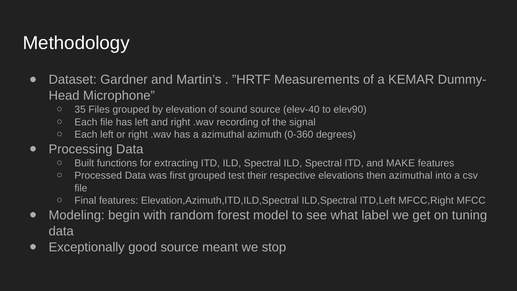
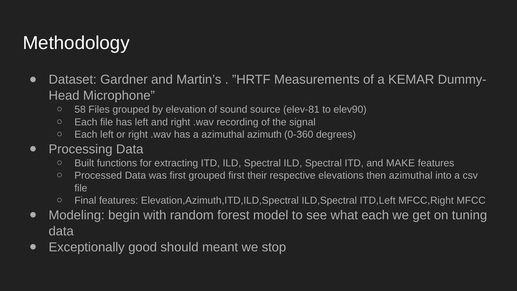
35: 35 -> 58
elev-40: elev-40 -> elev-81
grouped test: test -> first
what label: label -> each
good source: source -> should
